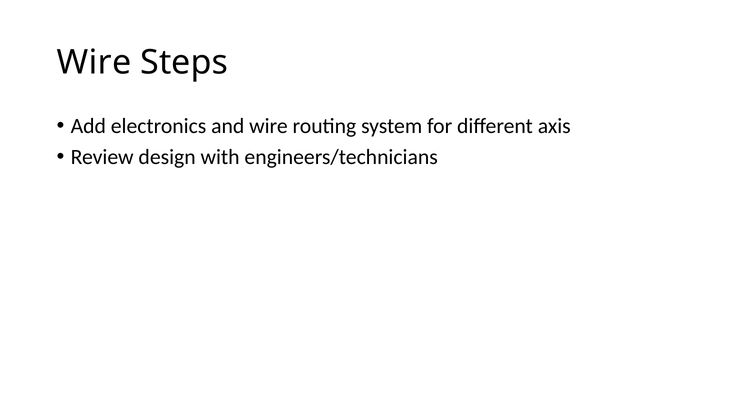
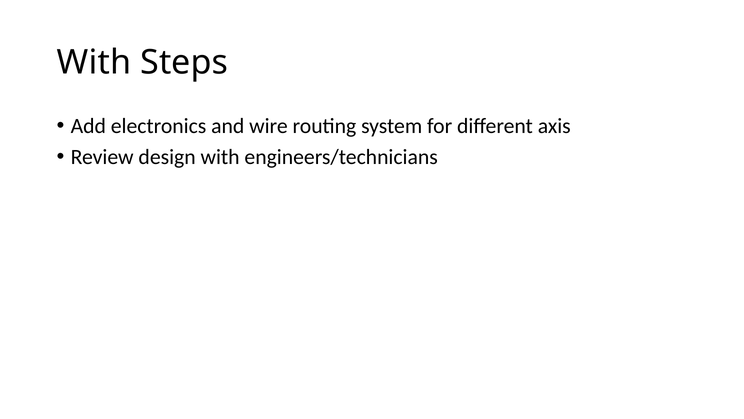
Wire at (94, 62): Wire -> With
